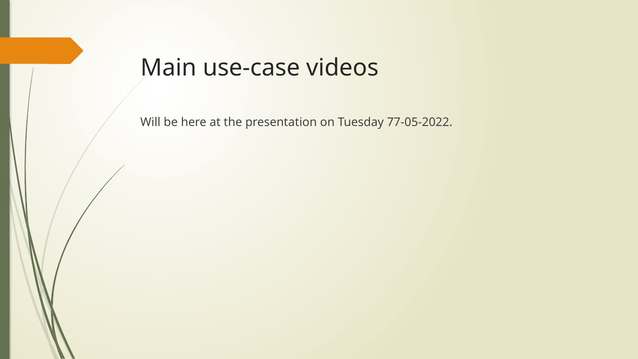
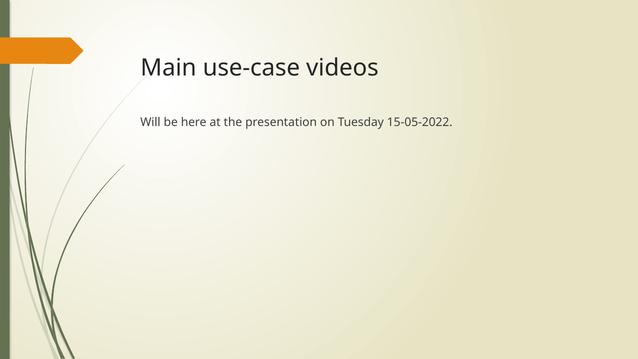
77-05-2022: 77-05-2022 -> 15-05-2022
